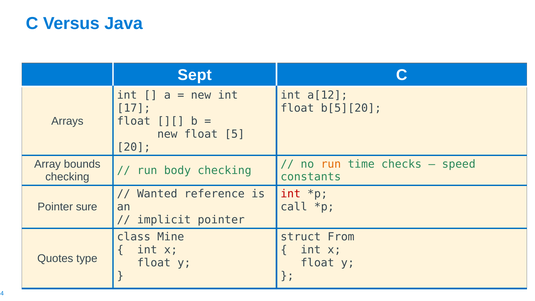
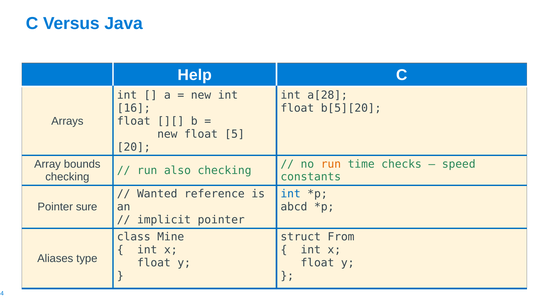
Sept: Sept -> Help
a[12: a[12 -> a[28
17: 17 -> 16
body: body -> also
int at (291, 194) colour: red -> blue
call: call -> abcd
Quotes: Quotes -> Aliases
